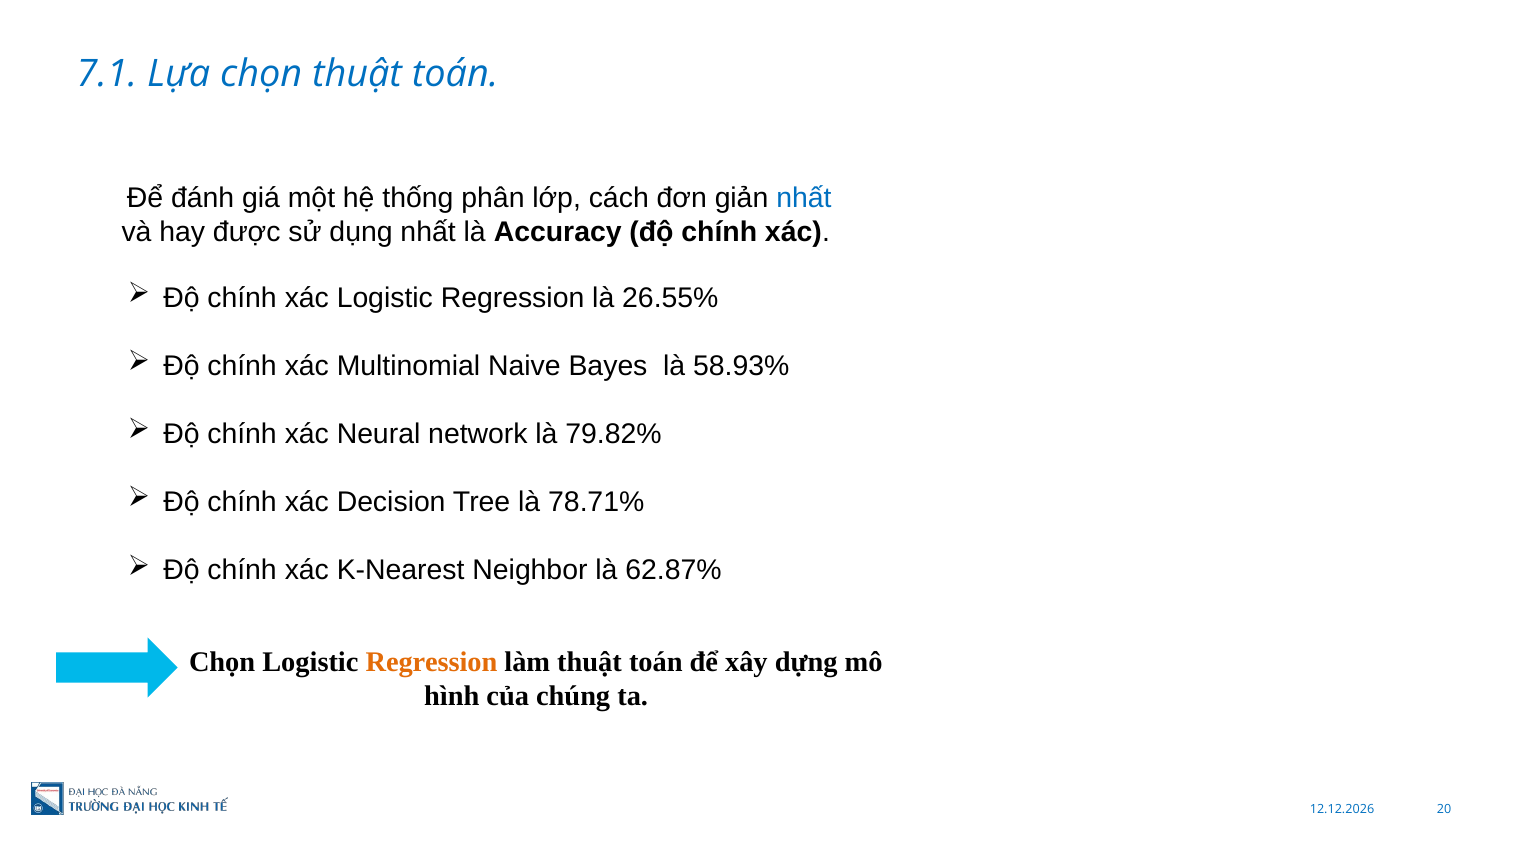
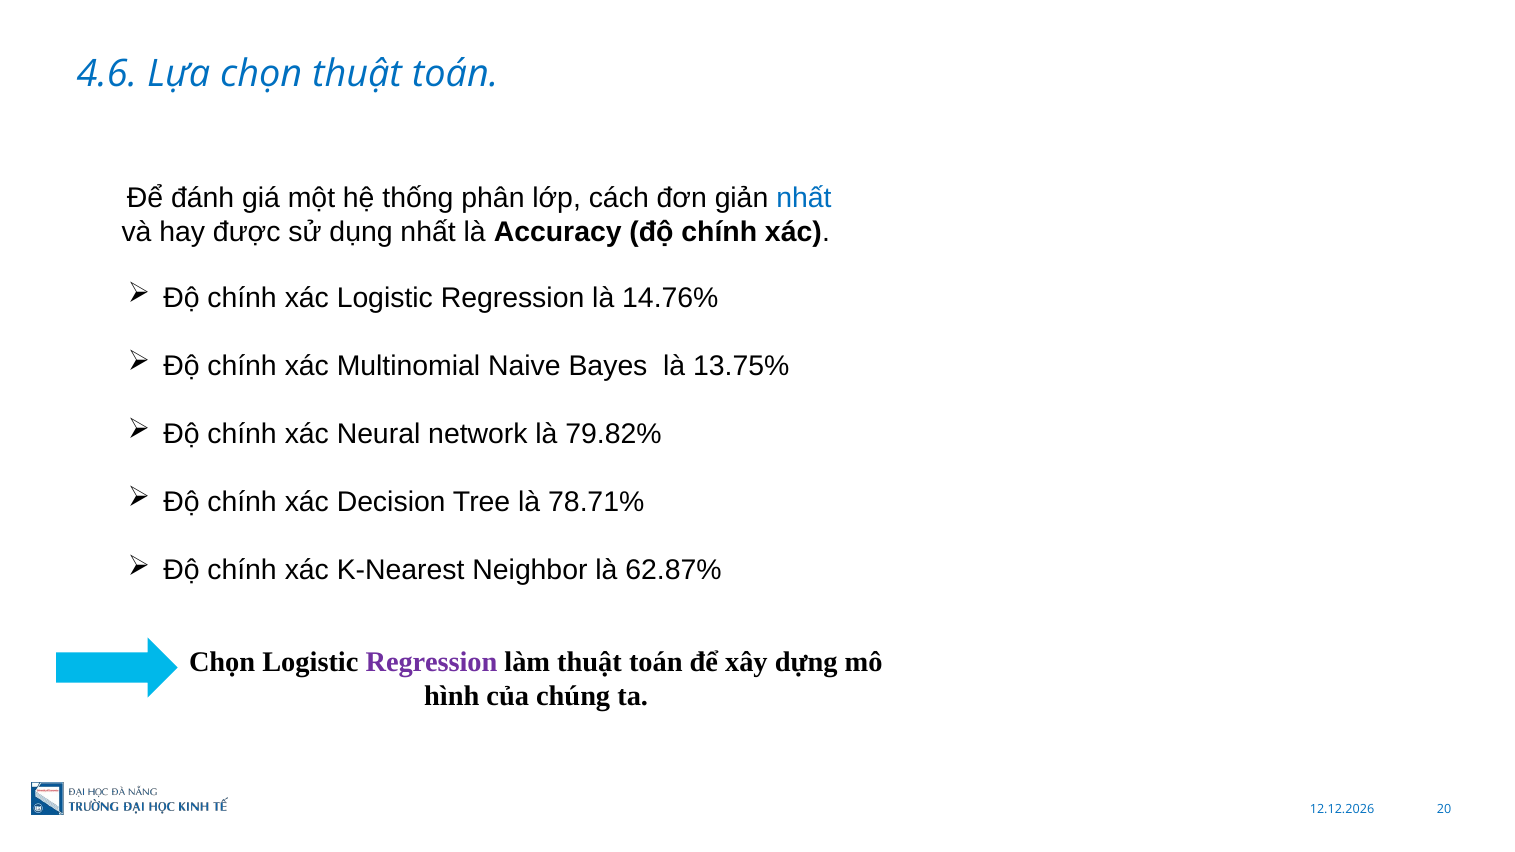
7.1: 7.1 -> 4.6
26.55%: 26.55% -> 14.76%
58.93%: 58.93% -> 13.75%
Regression at (431, 662) colour: orange -> purple
